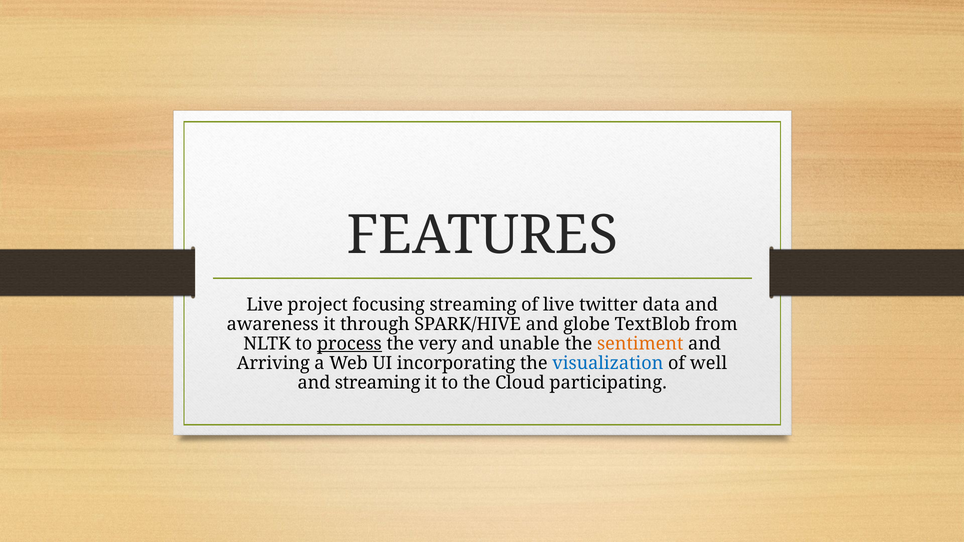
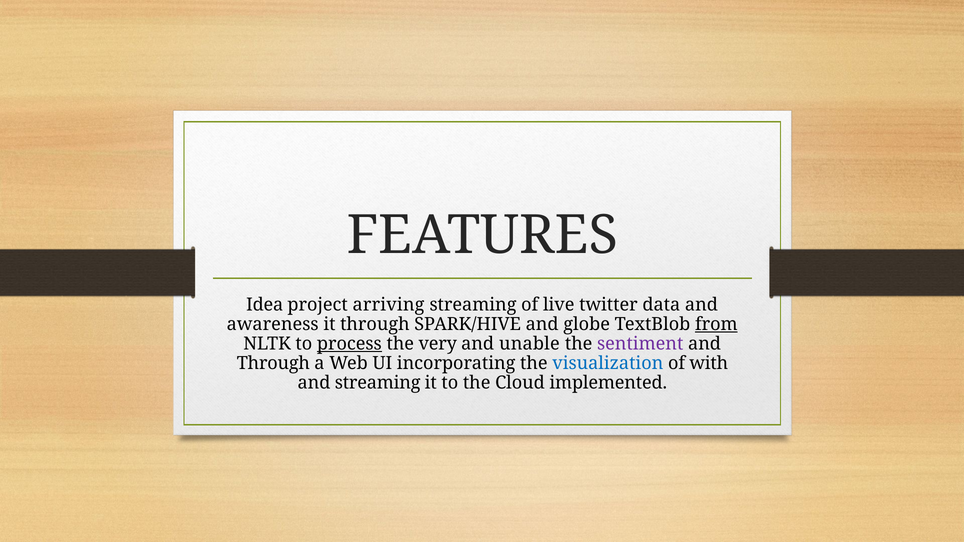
Live at (265, 305): Live -> Idea
focusing: focusing -> arriving
from underline: none -> present
sentiment colour: orange -> purple
Arriving at (273, 364): Arriving -> Through
well: well -> with
participating: participating -> implemented
